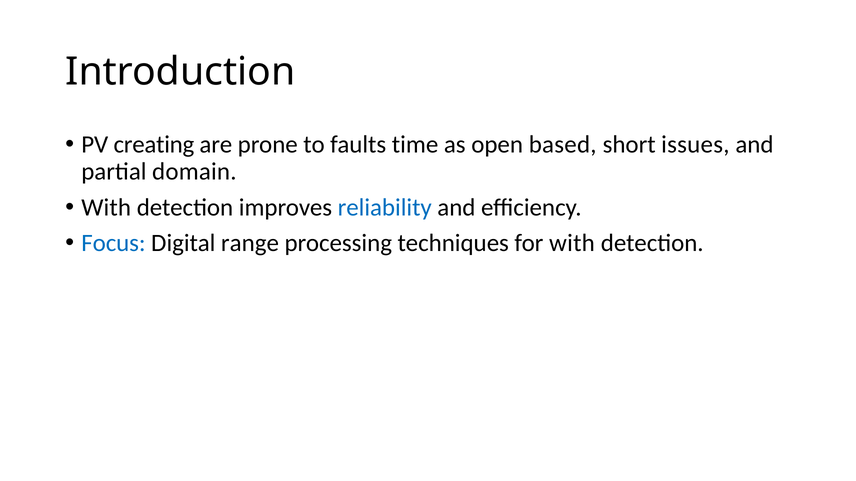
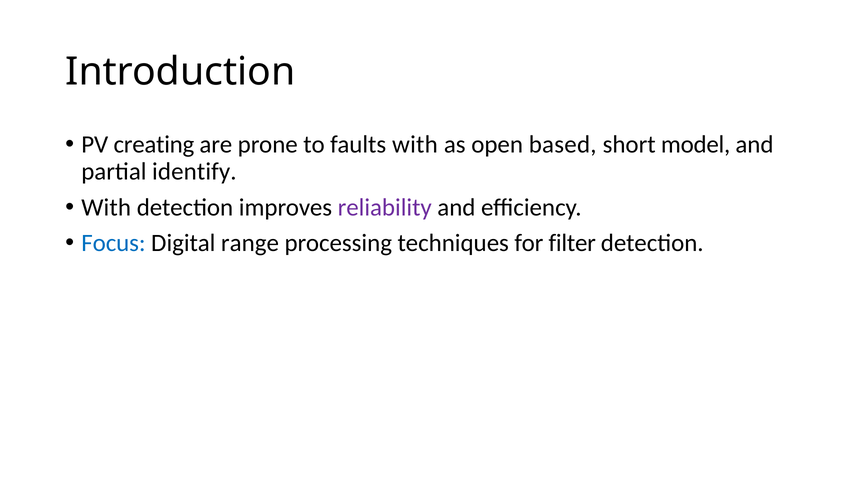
faults time: time -> with
issues: issues -> model
domain: domain -> identify
reliability colour: blue -> purple
for with: with -> filter
